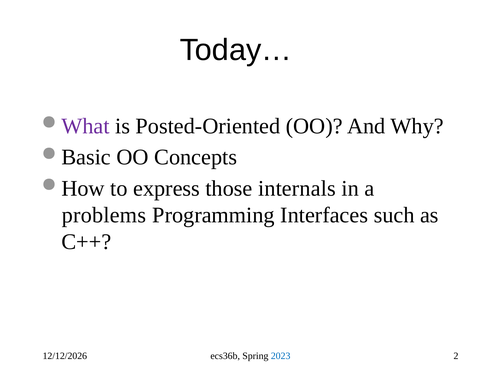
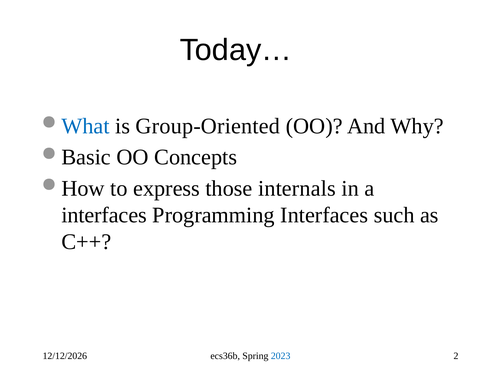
What colour: purple -> blue
Posted-Oriented: Posted-Oriented -> Group-Oriented
problems at (104, 215): problems -> interfaces
